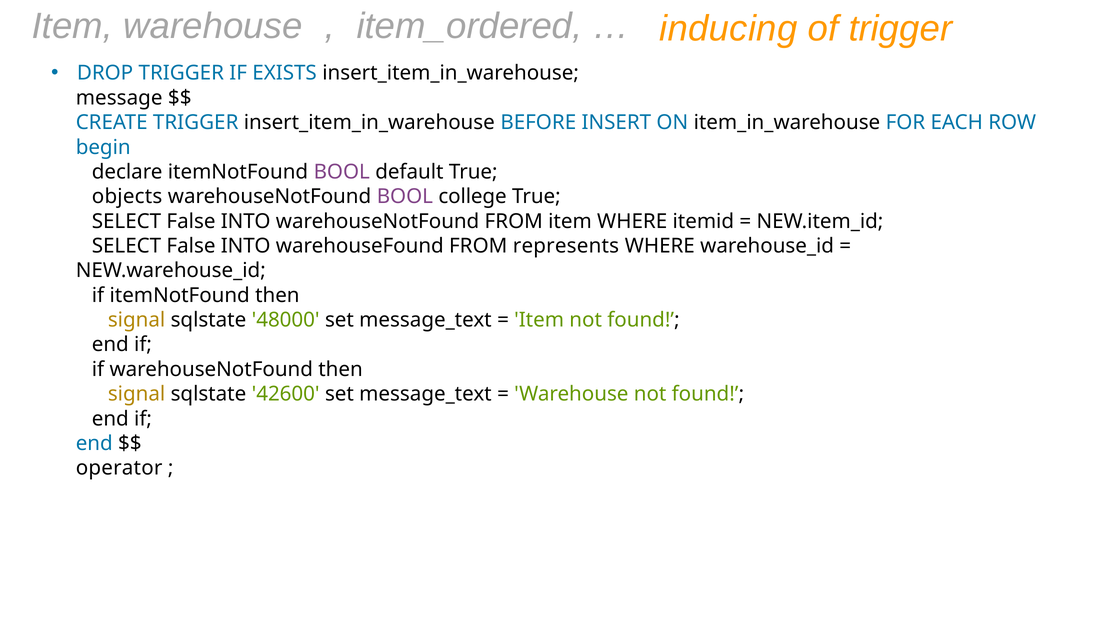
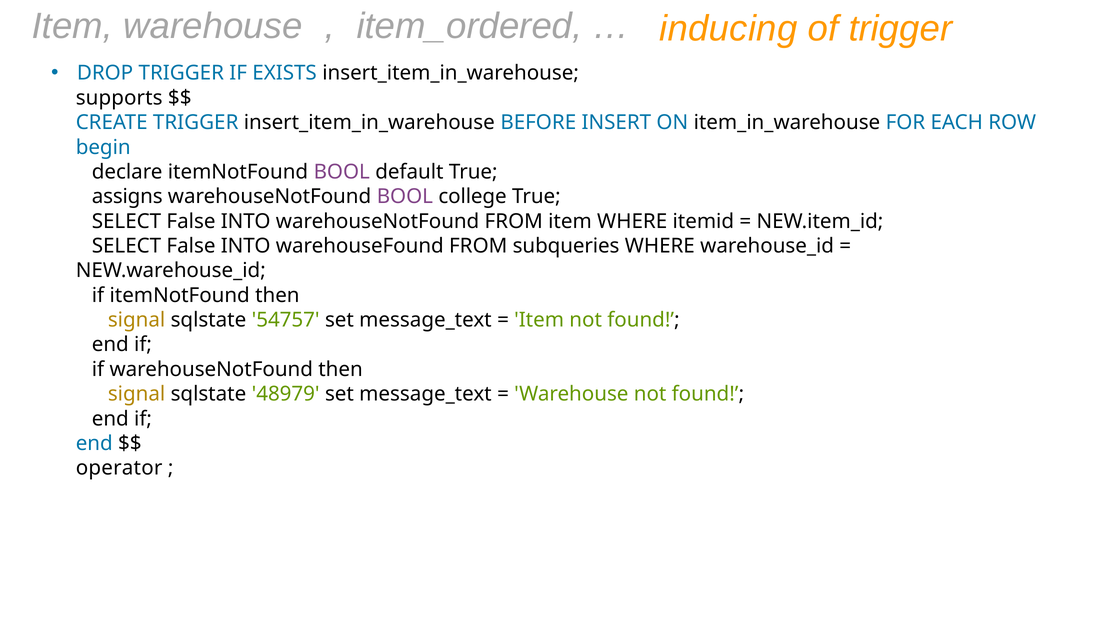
message: message -> supports
objects: objects -> assigns
represents: represents -> subqueries
48000: 48000 -> 54757
42600: 42600 -> 48979
